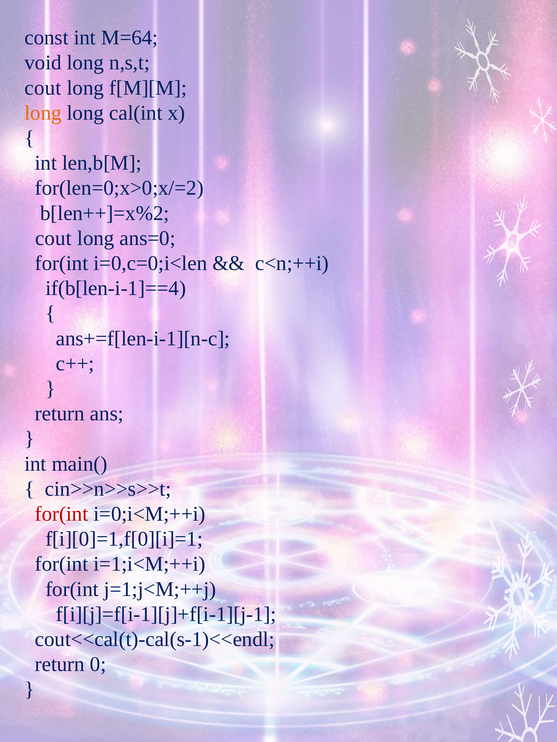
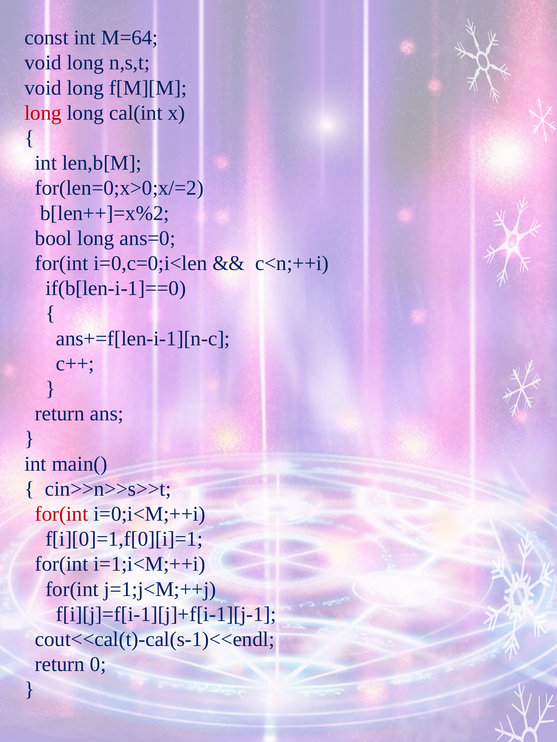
cout at (43, 88): cout -> void
long at (43, 113) colour: orange -> red
cout at (53, 238): cout -> bool
if(b[len-i-1]==4: if(b[len-i-1]==4 -> if(b[len-i-1]==0
